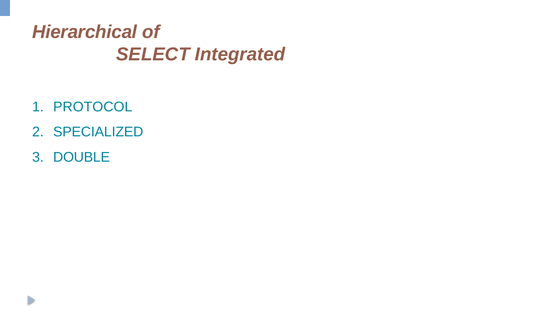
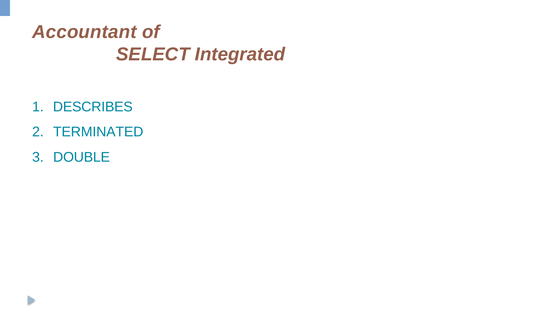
Hierarchical: Hierarchical -> Accountant
PROTOCOL: PROTOCOL -> DESCRIBES
SPECIALIZED: SPECIALIZED -> TERMINATED
